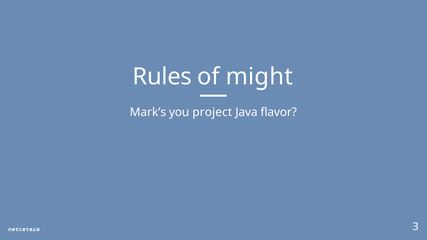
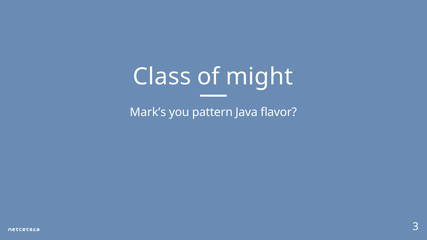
Rules: Rules -> Class
project: project -> pattern
